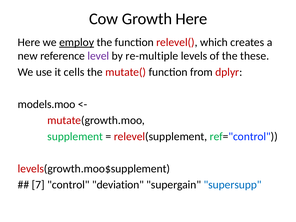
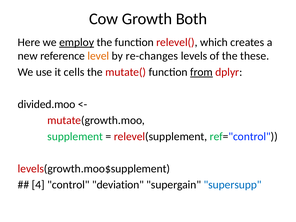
Growth Here: Here -> Both
level colour: purple -> orange
re-multiple: re-multiple -> re-changes
from underline: none -> present
models.moo: models.moo -> divided.moo
7: 7 -> 4
